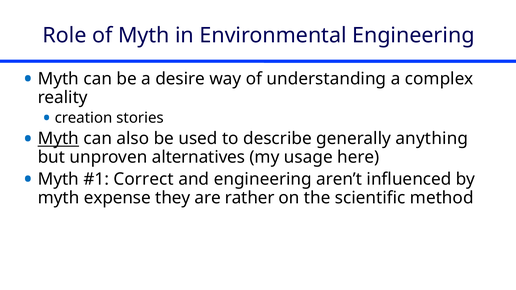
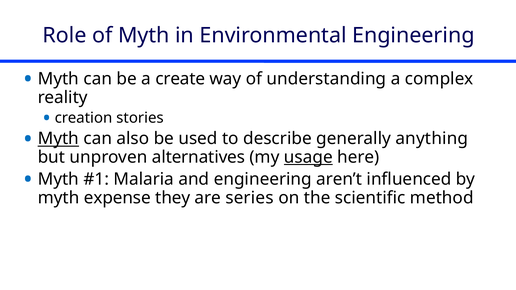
desire: desire -> create
usage underline: none -> present
Correct: Correct -> Malaria
rather: rather -> series
